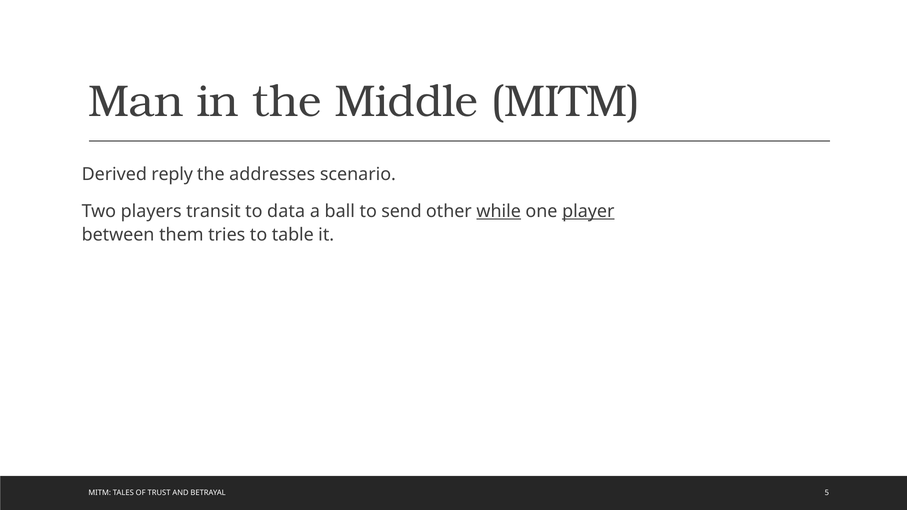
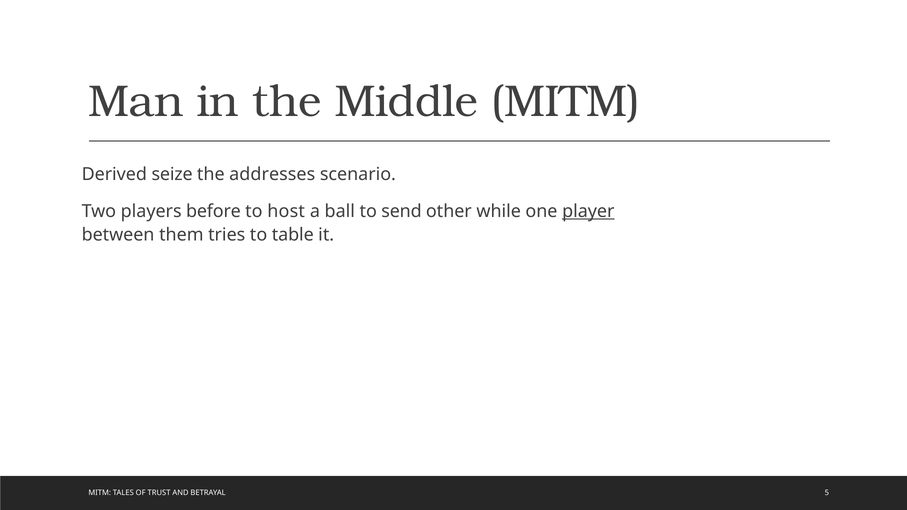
reply: reply -> seize
transit: transit -> before
data: data -> host
while underline: present -> none
